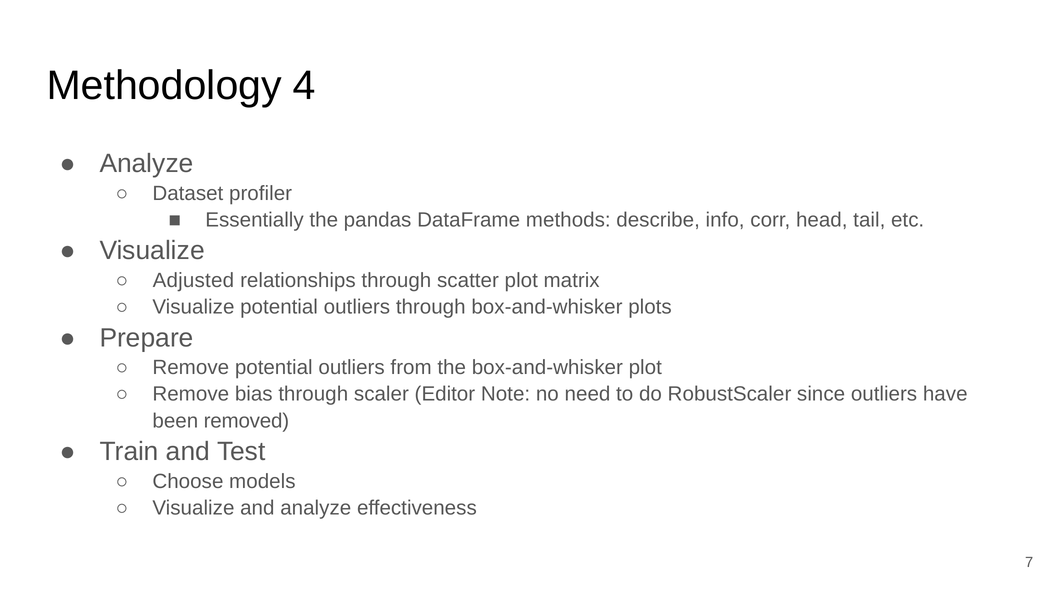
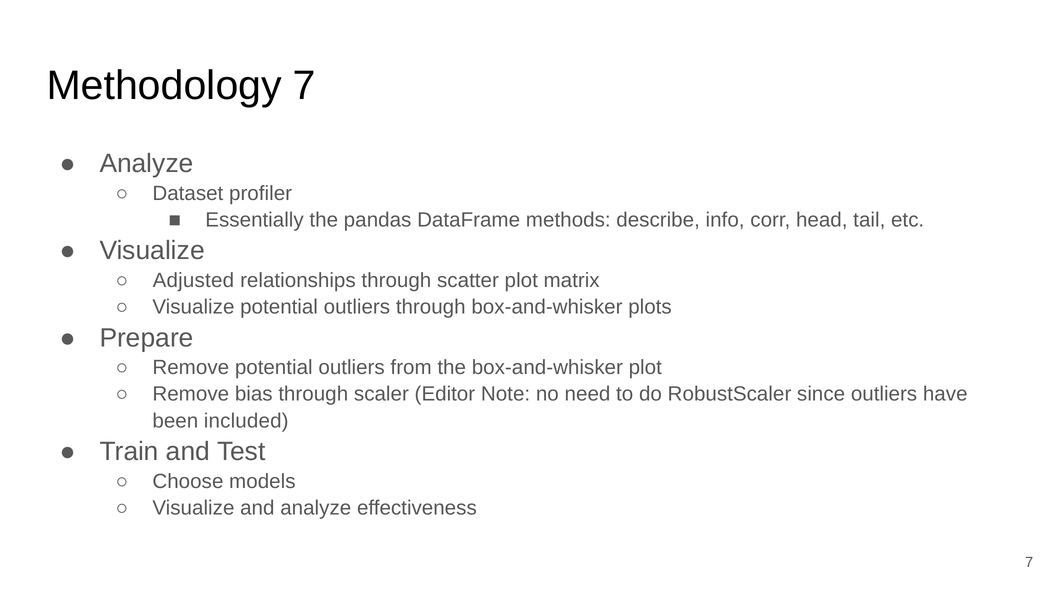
Methodology 4: 4 -> 7
removed: removed -> included
